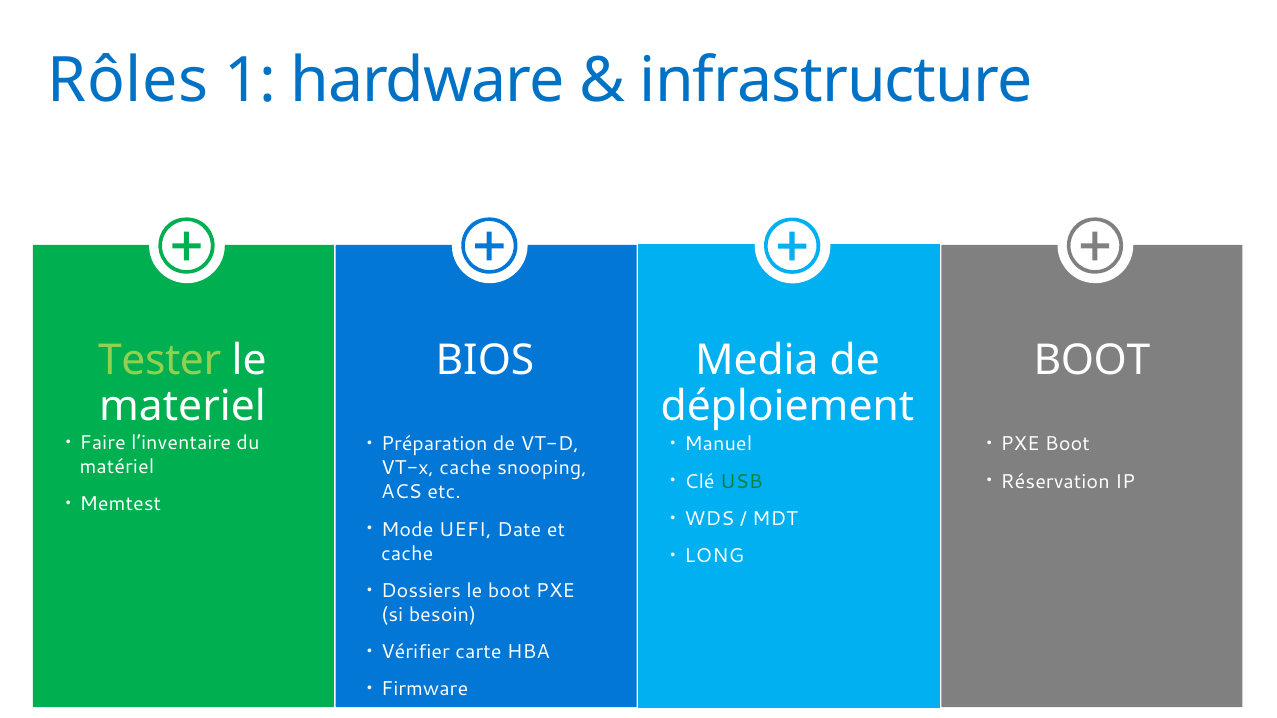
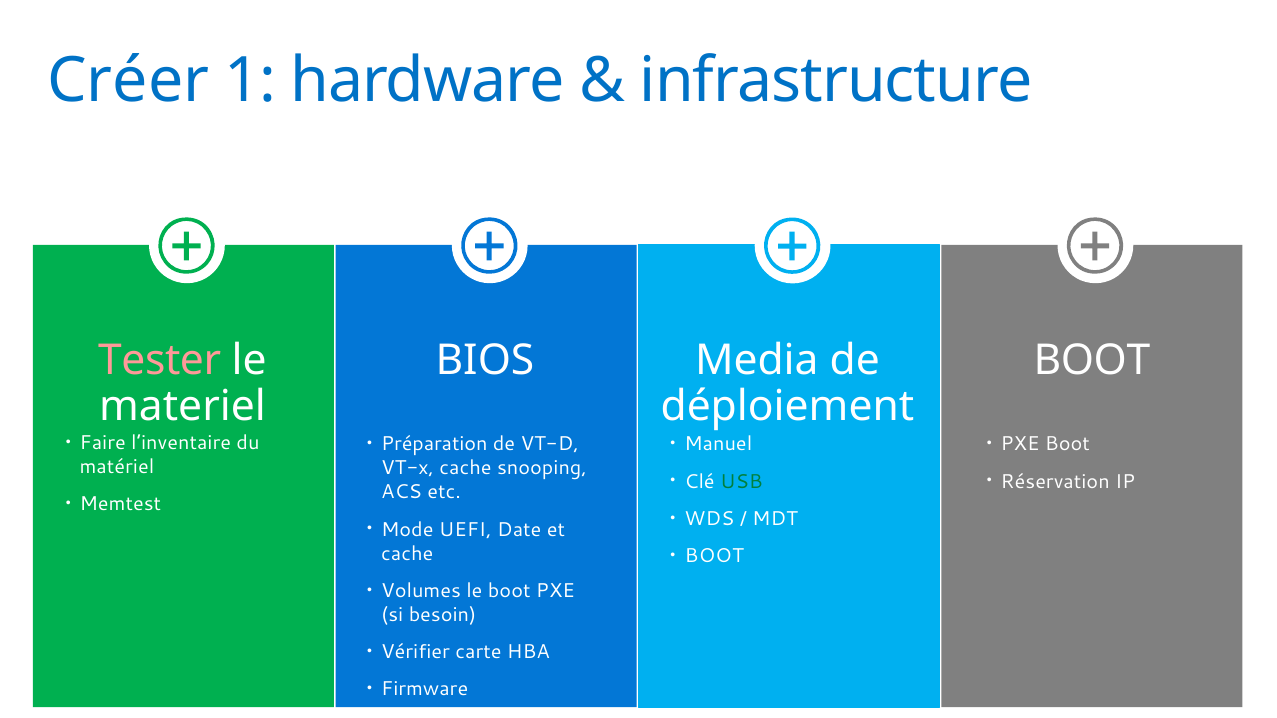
Rôles: Rôles -> Créer
Tester colour: light green -> pink
LONG at (714, 556): LONG -> BOOT
Dossiers: Dossiers -> Volumes
